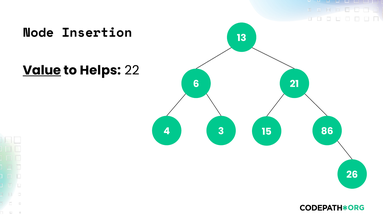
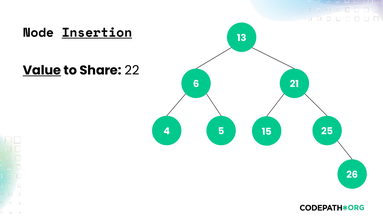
Insertion underline: none -> present
Helps: Helps -> Share
3: 3 -> 5
86: 86 -> 25
